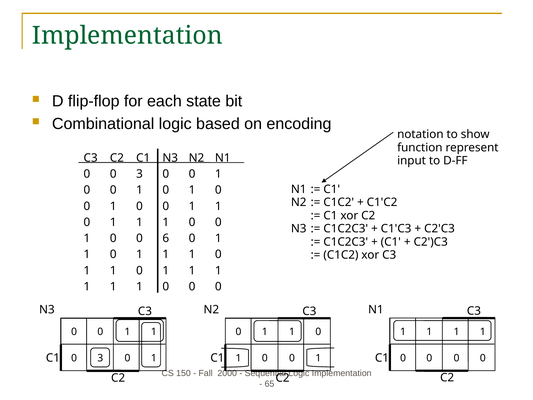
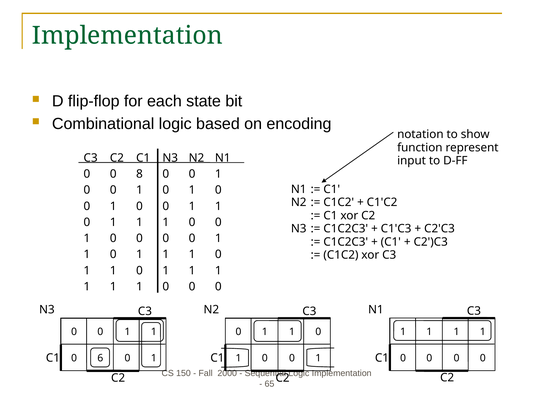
3 at (139, 174): 3 -> 8
6 at (166, 238): 6 -> 0
3 at (100, 358): 3 -> 6
